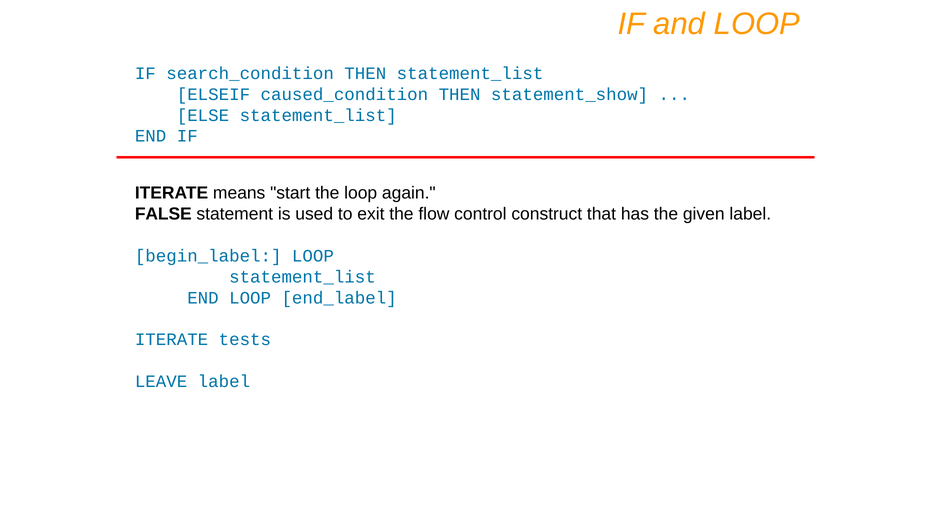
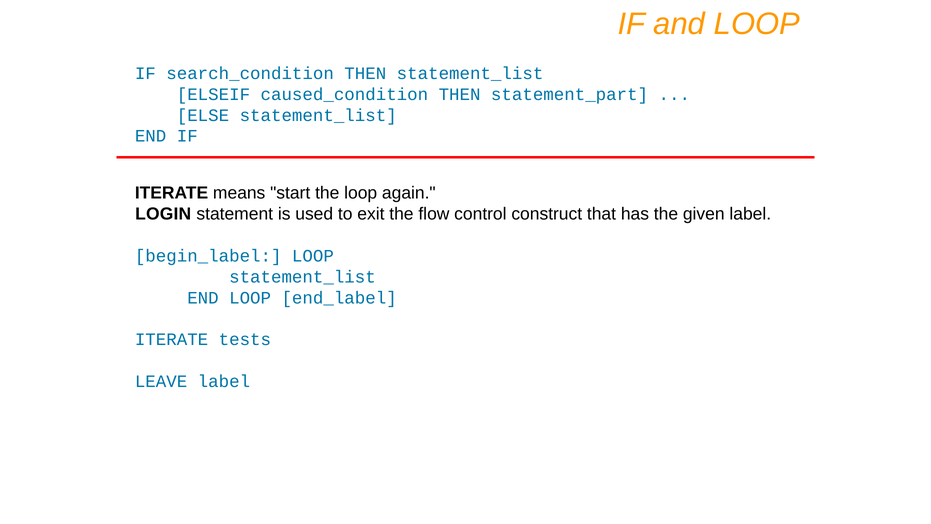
statement_show: statement_show -> statement_part
FALSE: FALSE -> LOGIN
